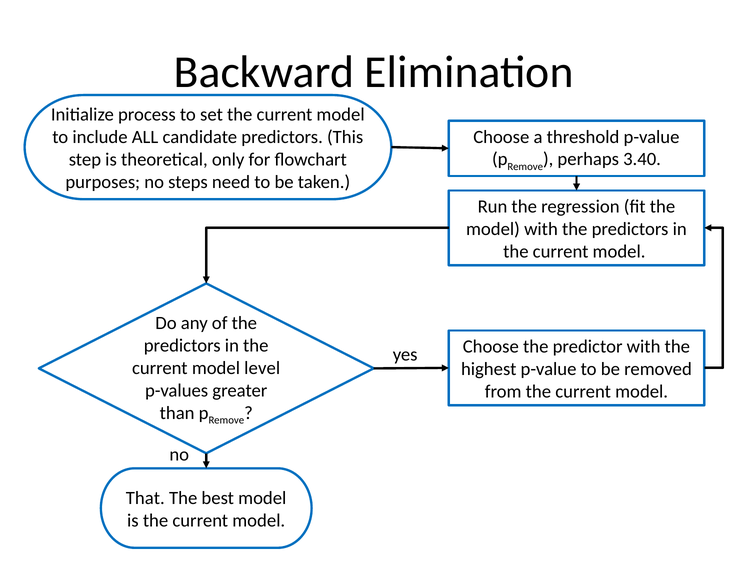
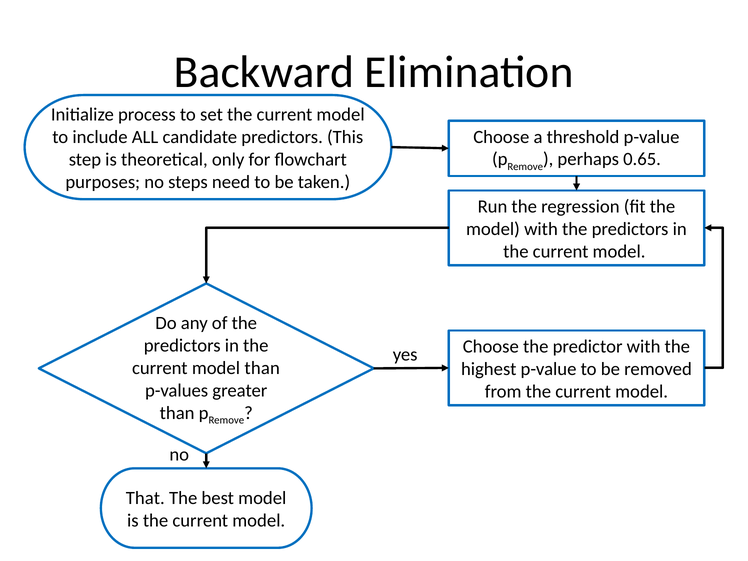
3.40: 3.40 -> 0.65
model level: level -> than
